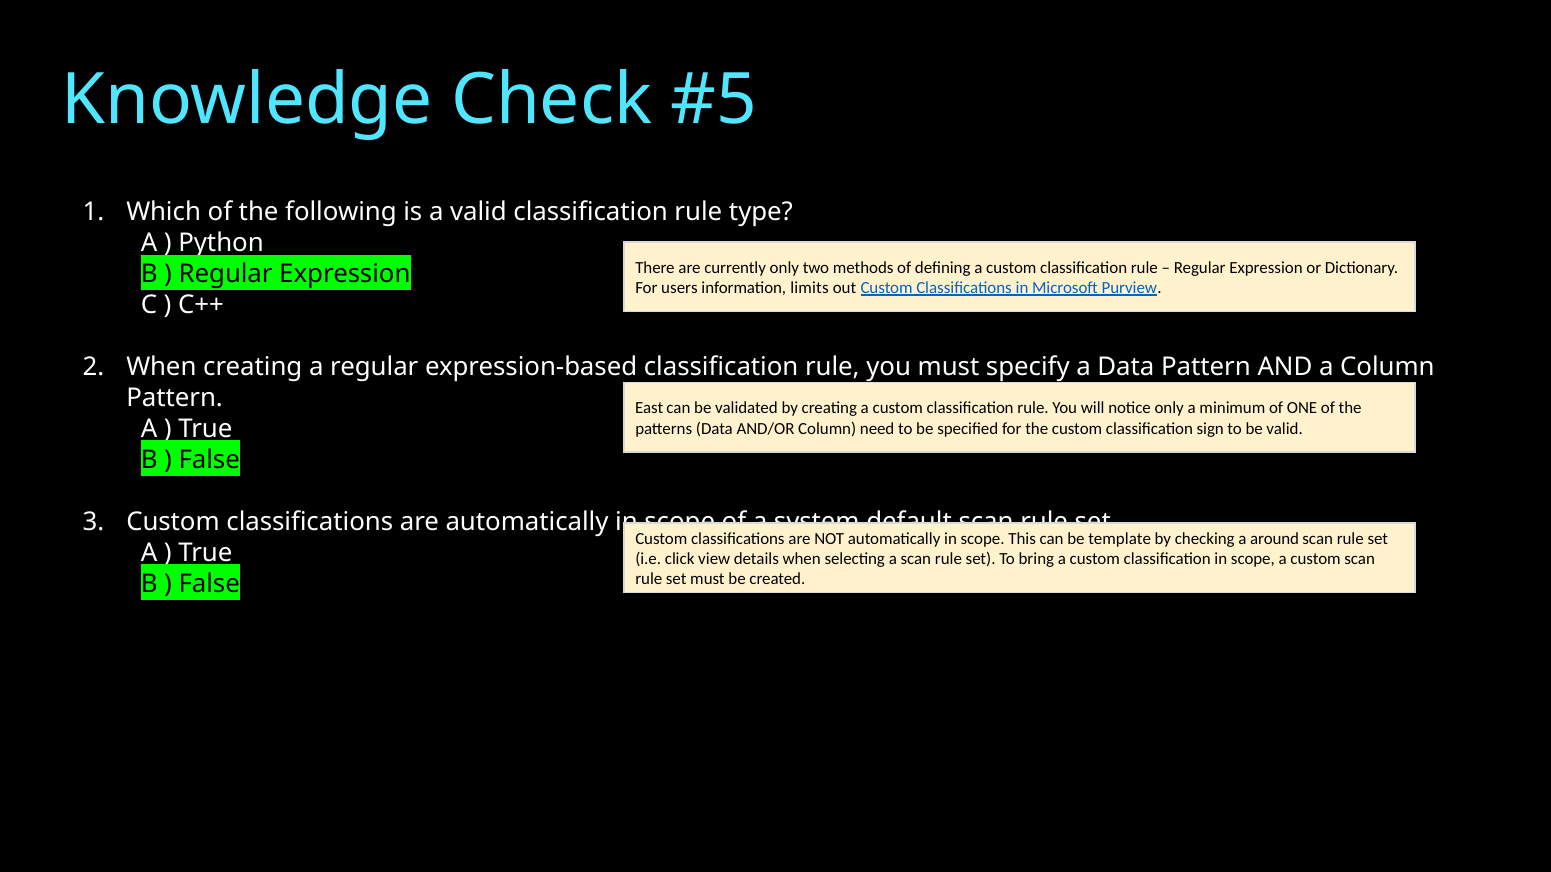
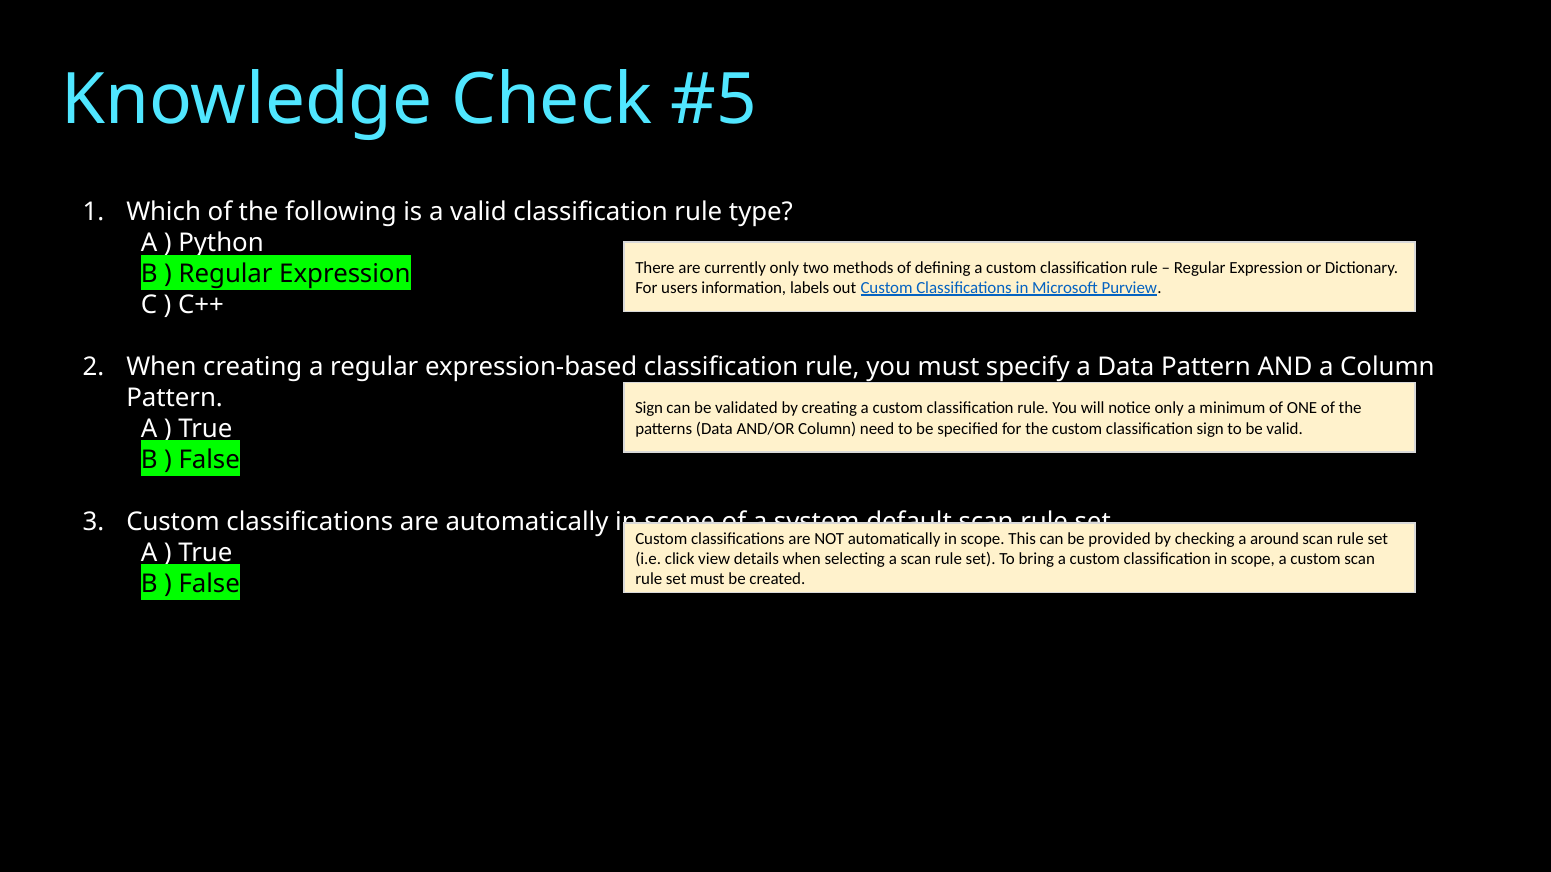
limits: limits -> labels
East at (649, 408): East -> Sign
template: template -> provided
